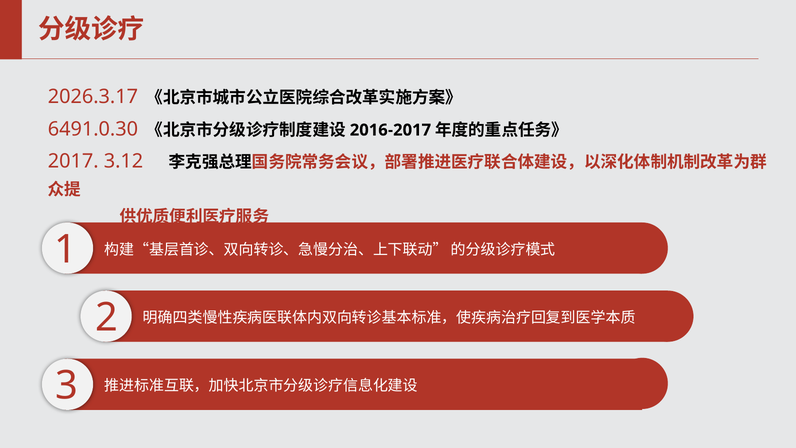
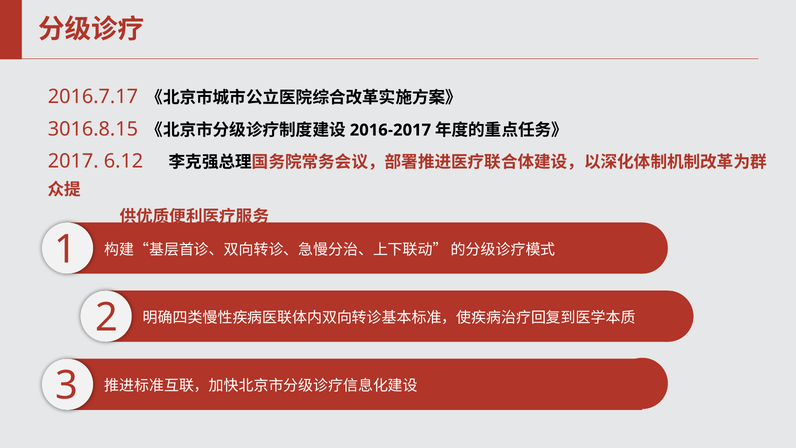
2026.3.17: 2026.3.17 -> 2016.7.17
6491.0.30: 6491.0.30 -> 3016.8.15
3.12: 3.12 -> 6.12
